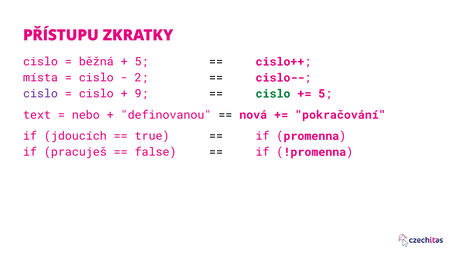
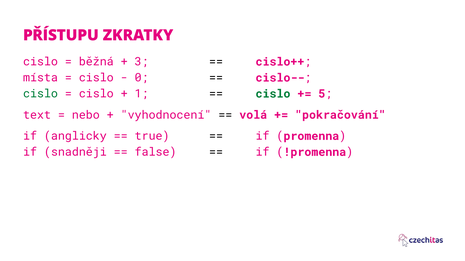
5 at (142, 62): 5 -> 3
2: 2 -> 0
cislo at (40, 94) colour: purple -> green
9: 9 -> 1
definovanou: definovanou -> vyhodnocení
nová: nová -> volá
jdoucích: jdoucích -> anglicky
pracuješ: pracuješ -> snadněji
